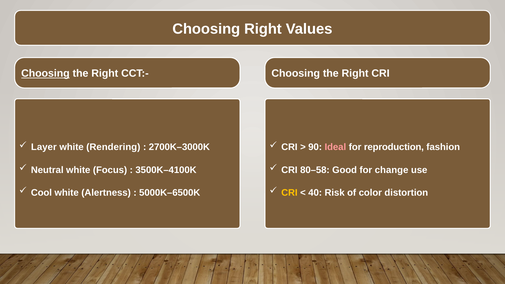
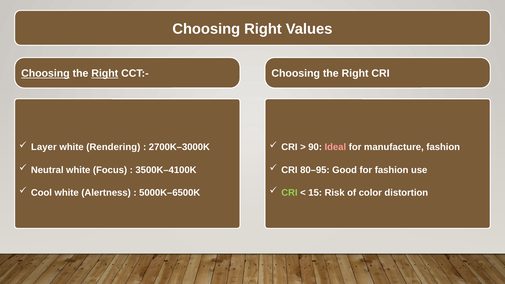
Right at (105, 74) underline: none -> present
reproduction: reproduction -> manufacture
80–58: 80–58 -> 80–95
for change: change -> fashion
CRI at (289, 193) colour: yellow -> light green
40: 40 -> 15
